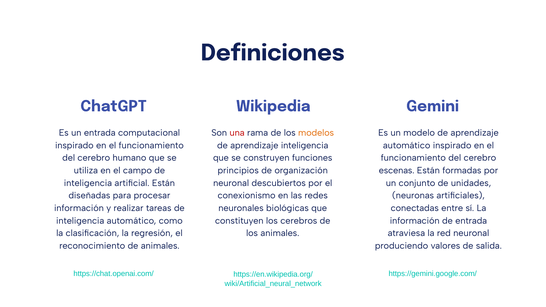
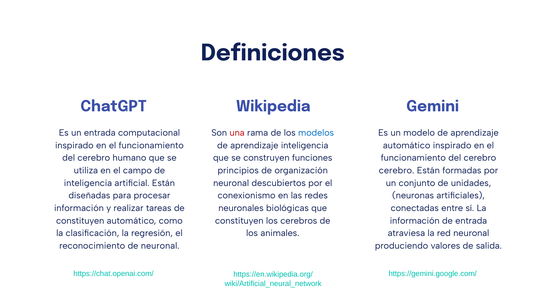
modelos colour: orange -> blue
escenas at (397, 171): escenas -> cerebro
inteligencia at (80, 221): inteligencia -> constituyen
de animales: animales -> neuronal
